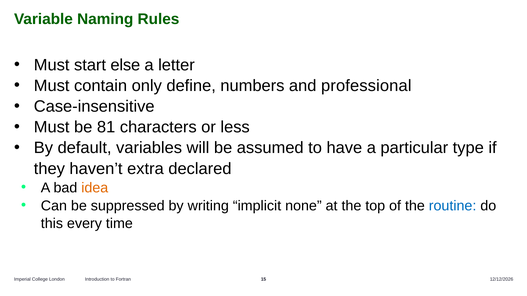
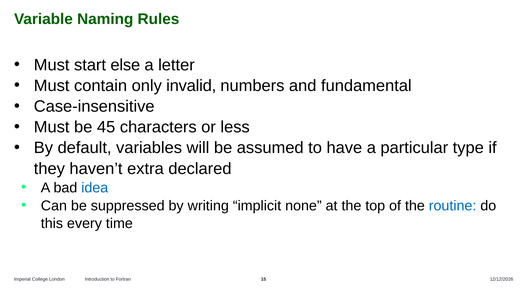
define: define -> invalid
professional: professional -> fundamental
81: 81 -> 45
idea colour: orange -> blue
